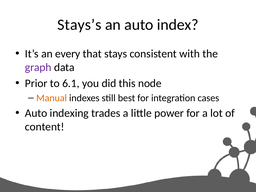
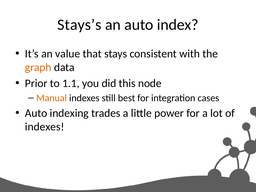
every: every -> value
graph colour: purple -> orange
6.1: 6.1 -> 1.1
content at (45, 127): content -> indexes
